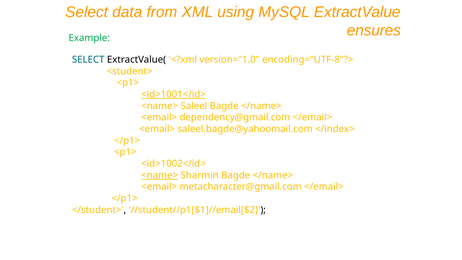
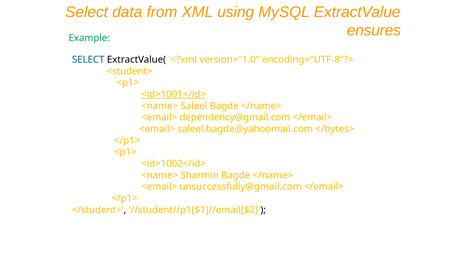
</index>: </index> -> </bytes>
<name> at (160, 175) underline: present -> none
metacharacter@gmail.com: metacharacter@gmail.com -> unsuccessfully@gmail.com
